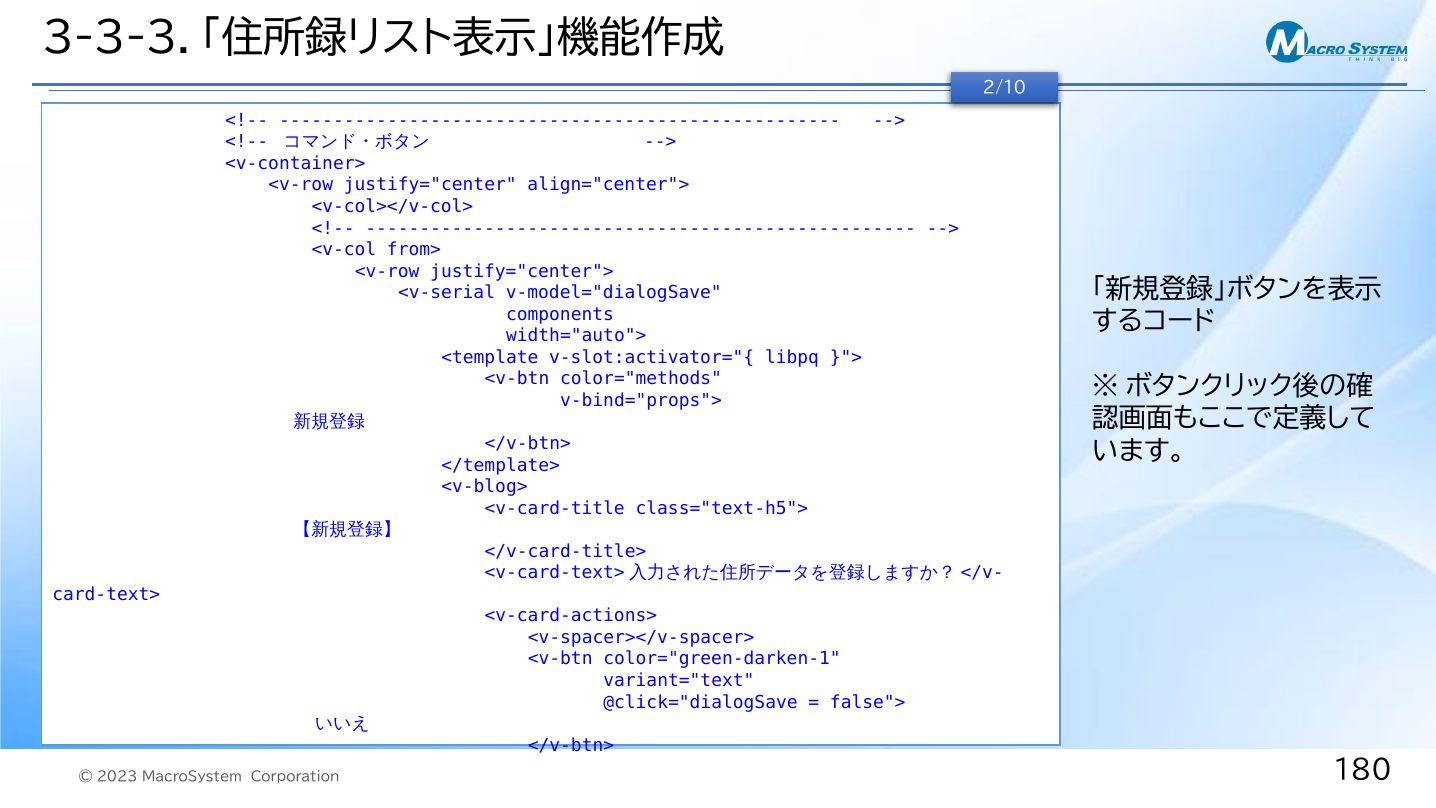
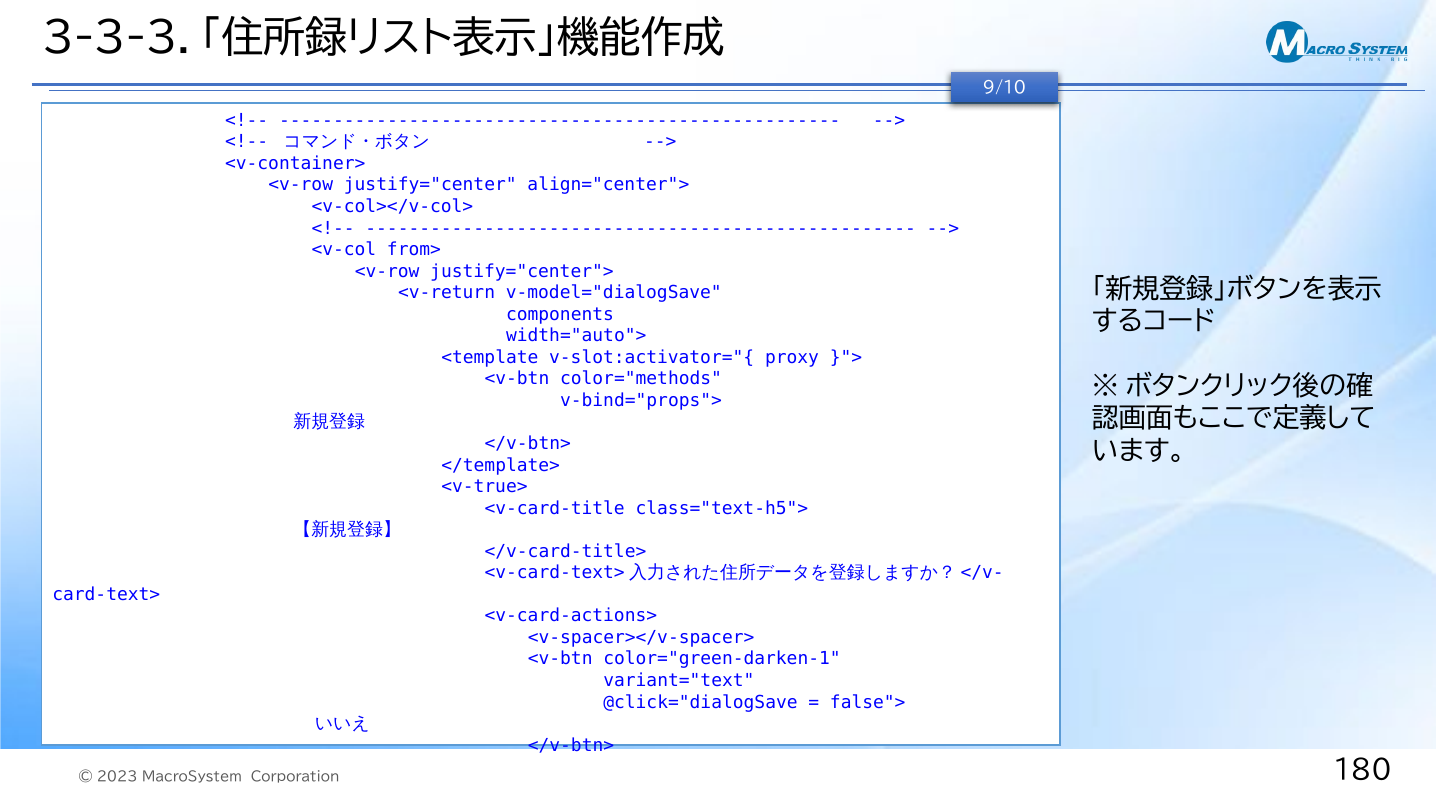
2/10: 2/10 -> 9/10
<v-serial: <v-serial -> <v-return
libpq: libpq -> proxy
<v-blog>: <v-blog> -> <v-true>
